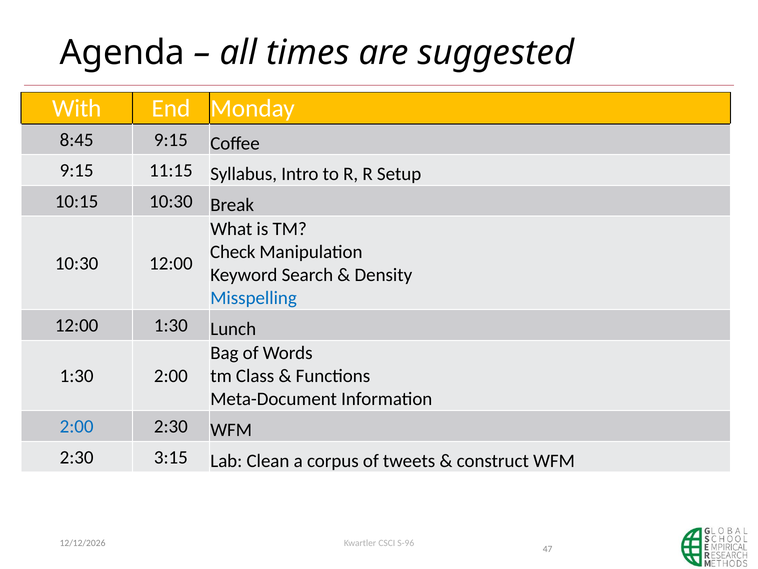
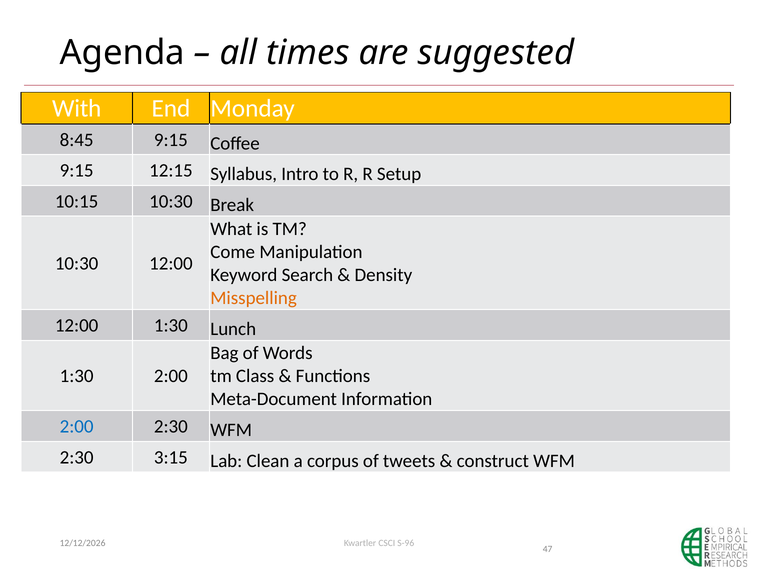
11:15: 11:15 -> 12:15
Check: Check -> Come
Misspelling colour: blue -> orange
